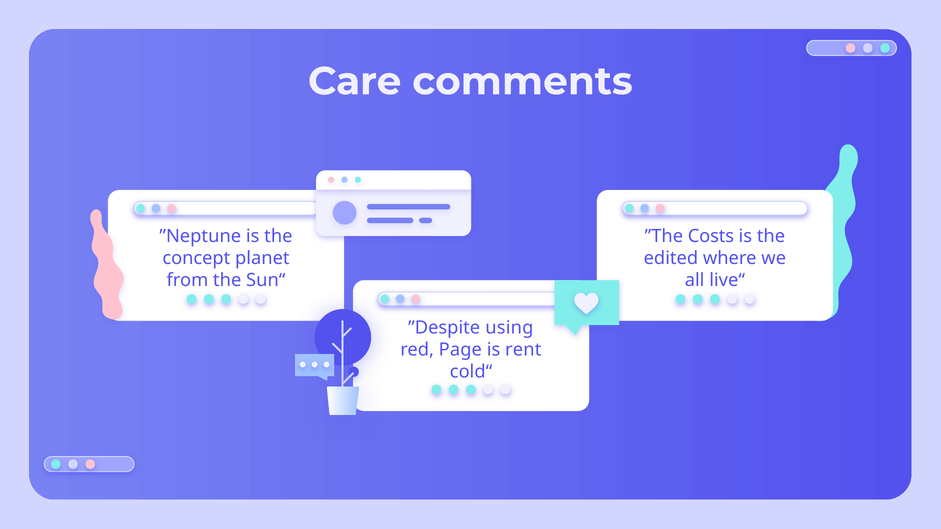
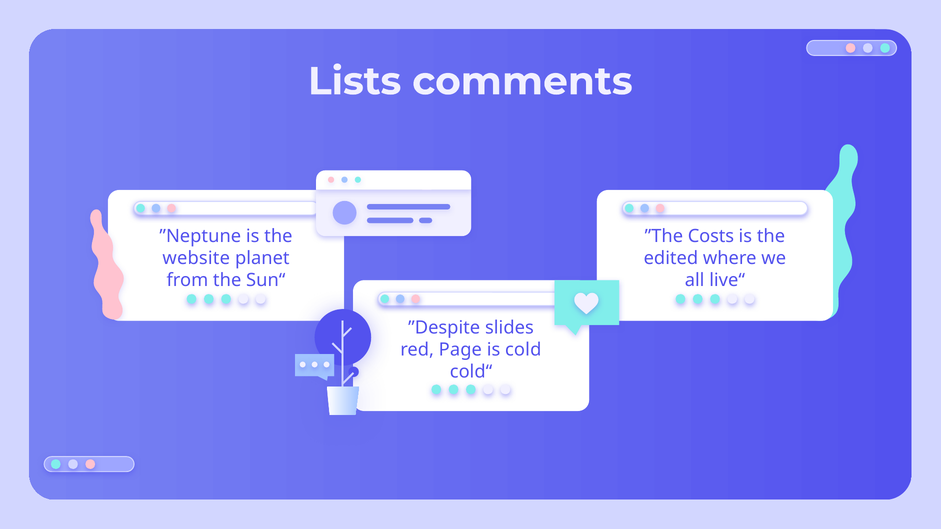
Care: Care -> Lists
concept: concept -> website
using: using -> slides
rent: rent -> cold
